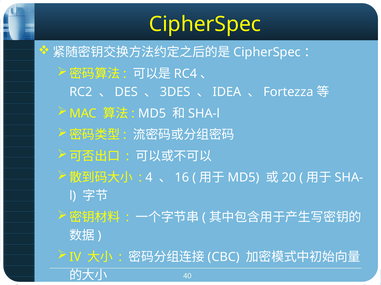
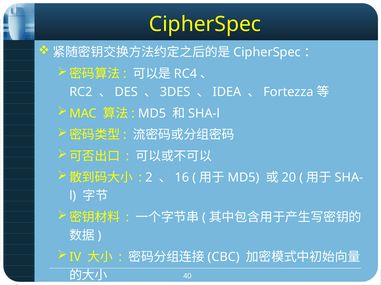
4: 4 -> 2
